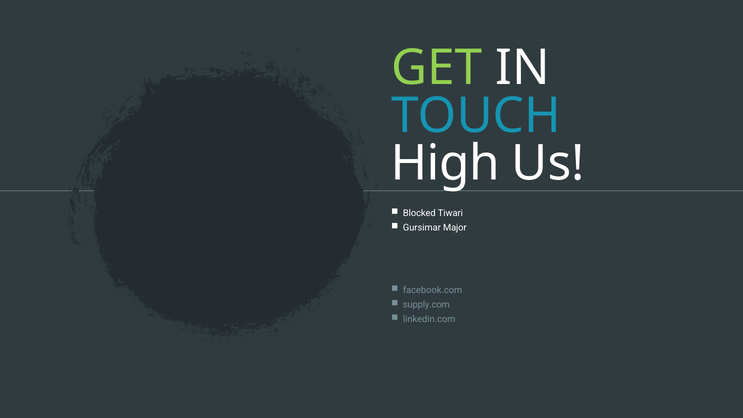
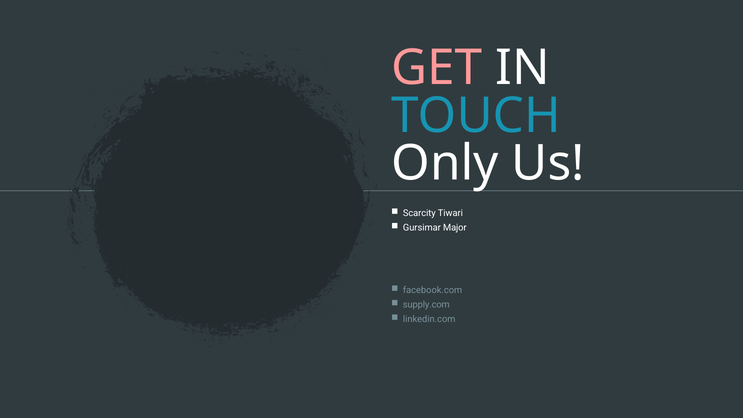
GET colour: light green -> pink
High: High -> Only
Blocked: Blocked -> Scarcity
